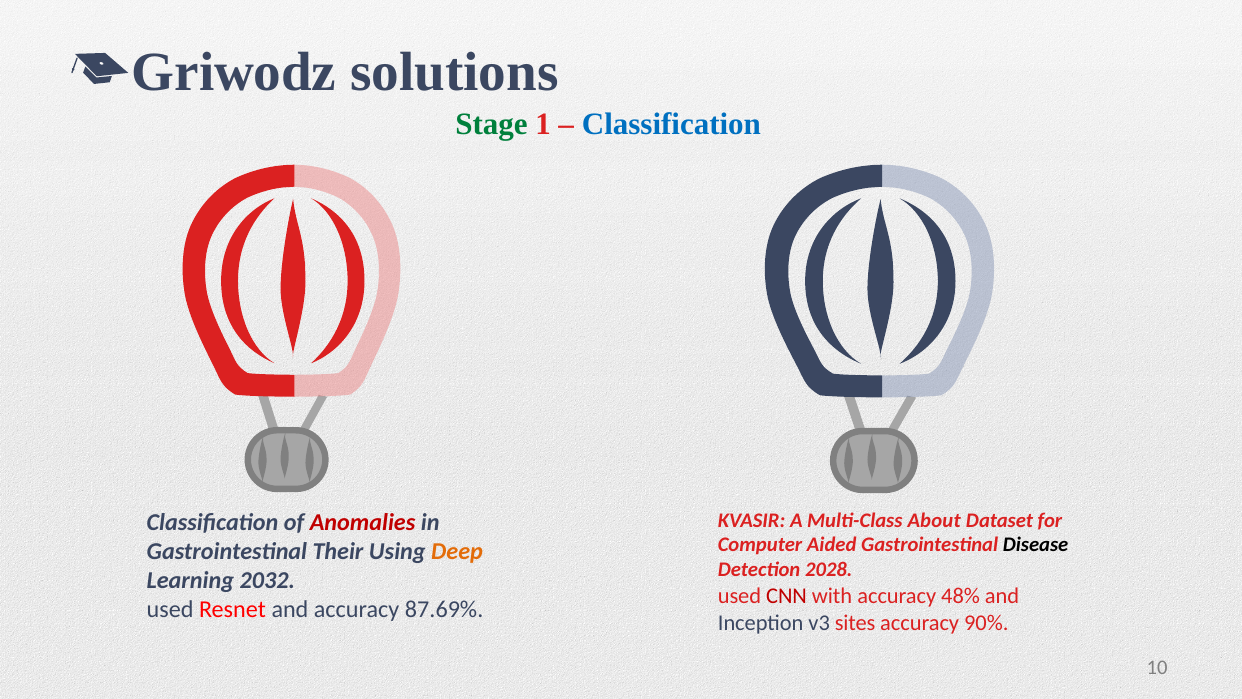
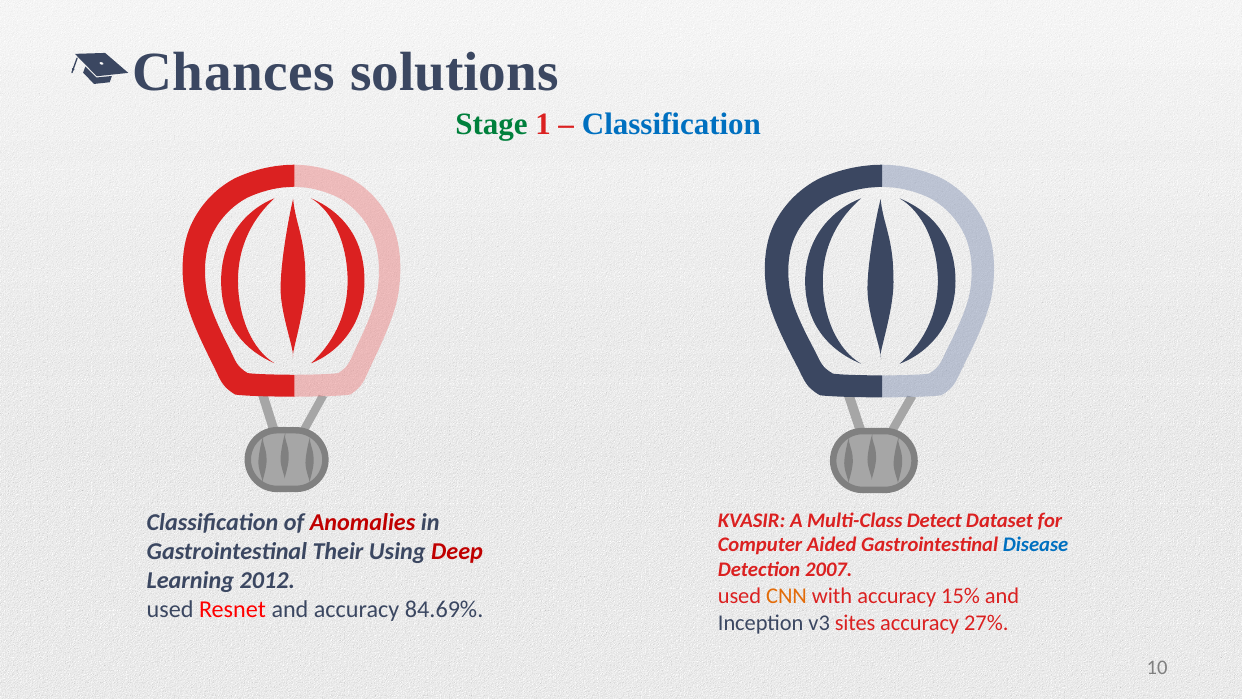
Griwodz: Griwodz -> Chances
About: About -> Detect
Disease colour: black -> blue
Deep colour: orange -> red
2028: 2028 -> 2007
2032: 2032 -> 2012
CNN colour: red -> orange
48%: 48% -> 15%
87.69%: 87.69% -> 84.69%
90%: 90% -> 27%
